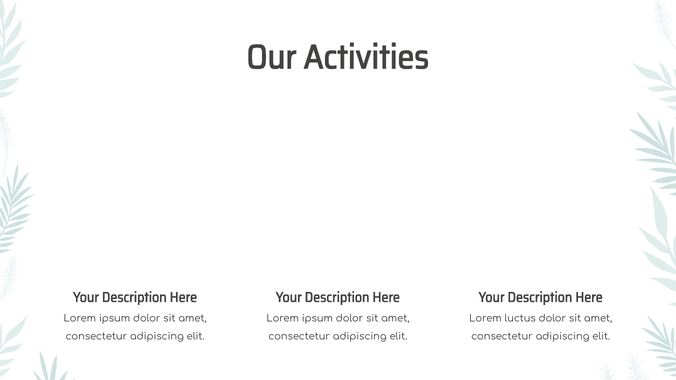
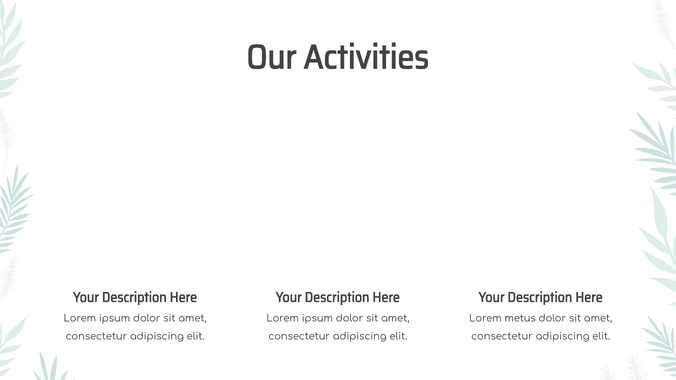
luctus: luctus -> metus
